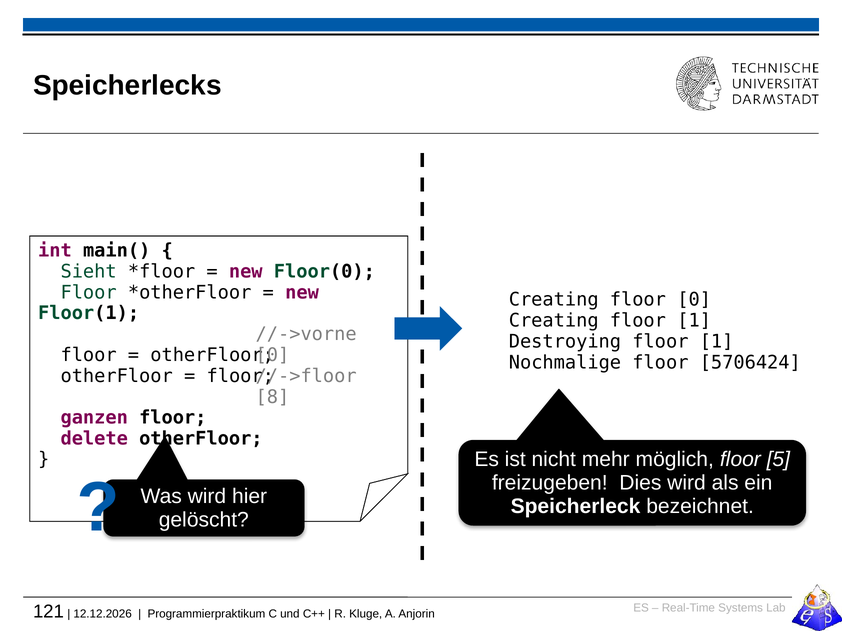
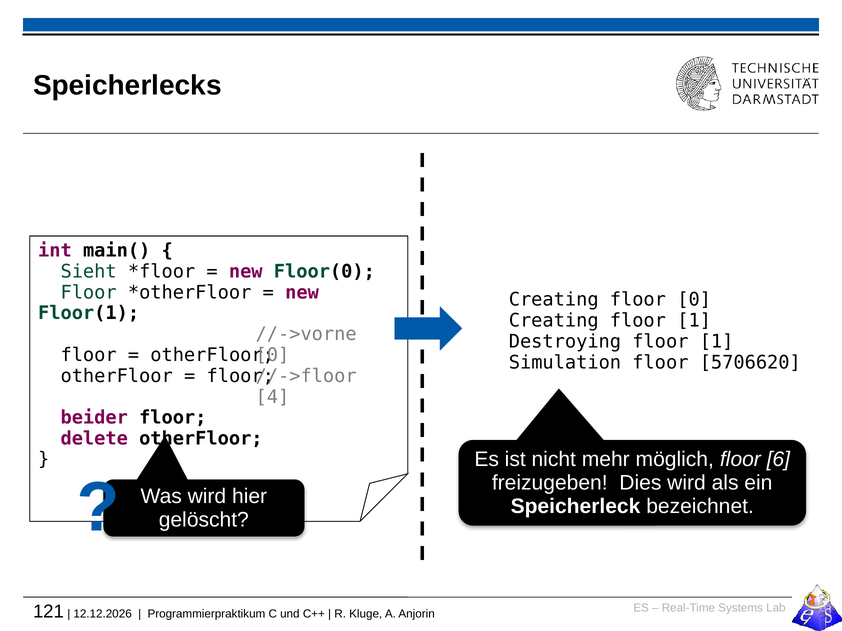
Nochmalige: Nochmalige -> Simulation
5706424: 5706424 -> 5706620
8: 8 -> 4
ganzen: ganzen -> beider
5: 5 -> 6
